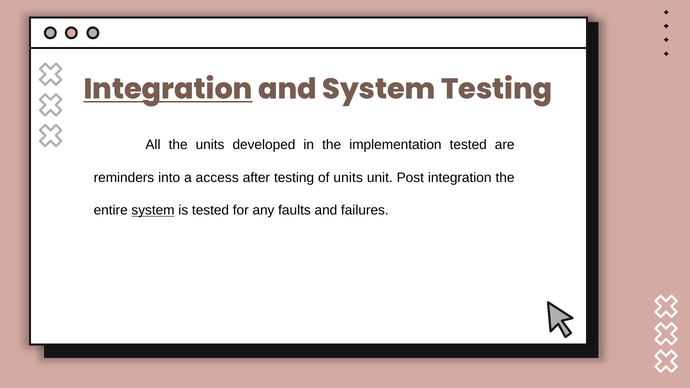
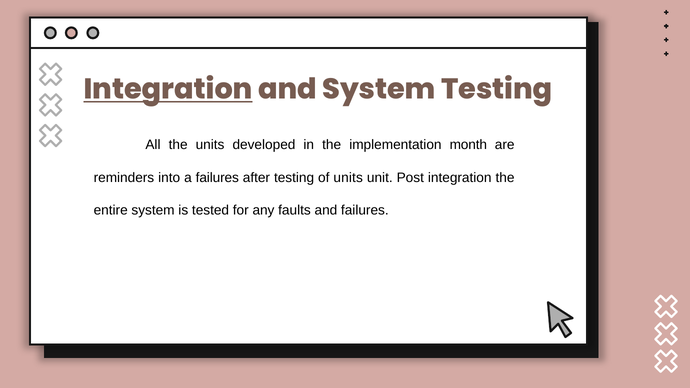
implementation tested: tested -> month
a access: access -> failures
system at (153, 210) underline: present -> none
